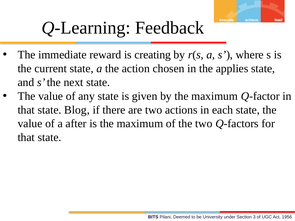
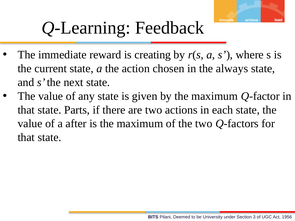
applies: applies -> always
Blog: Blog -> Parts
